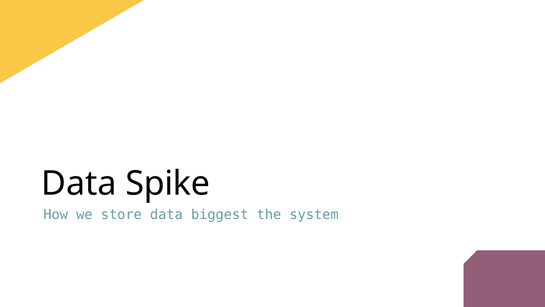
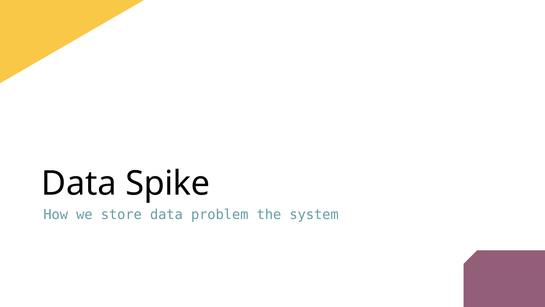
biggest: biggest -> problem
